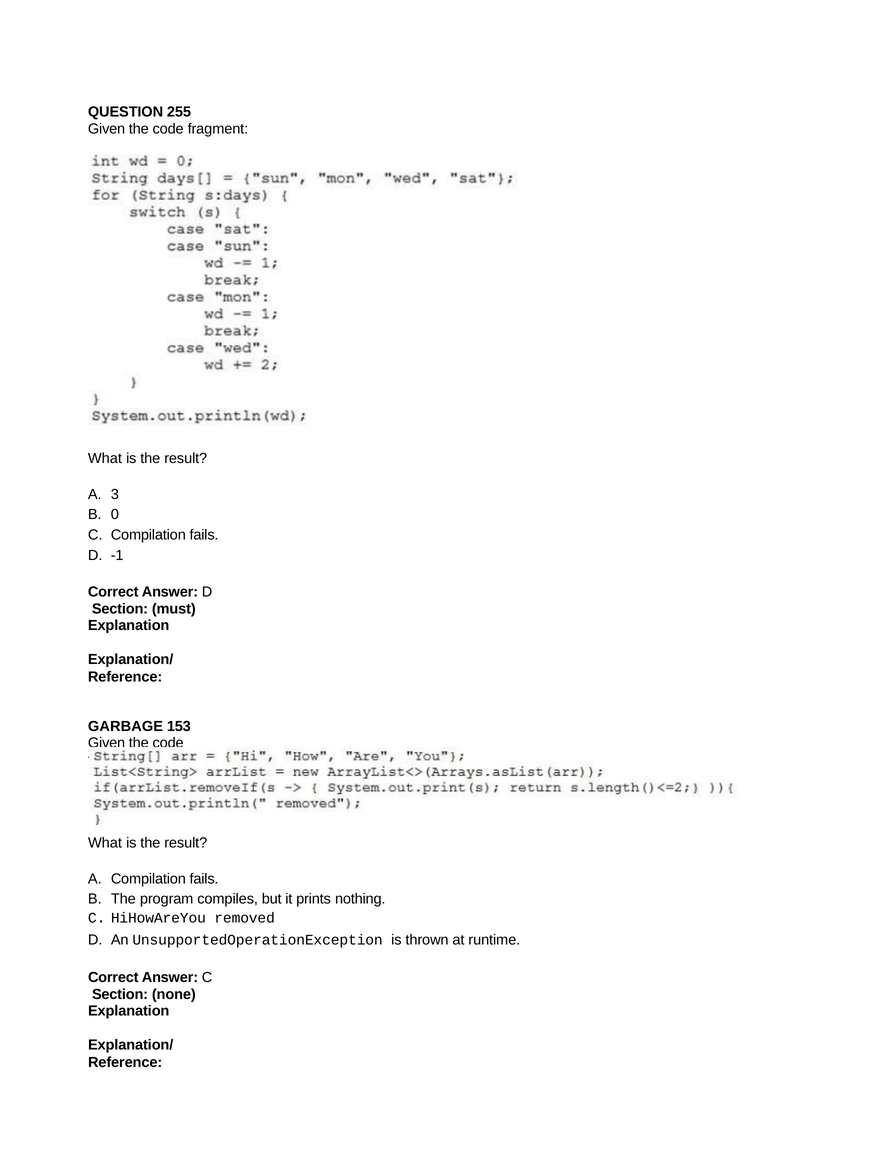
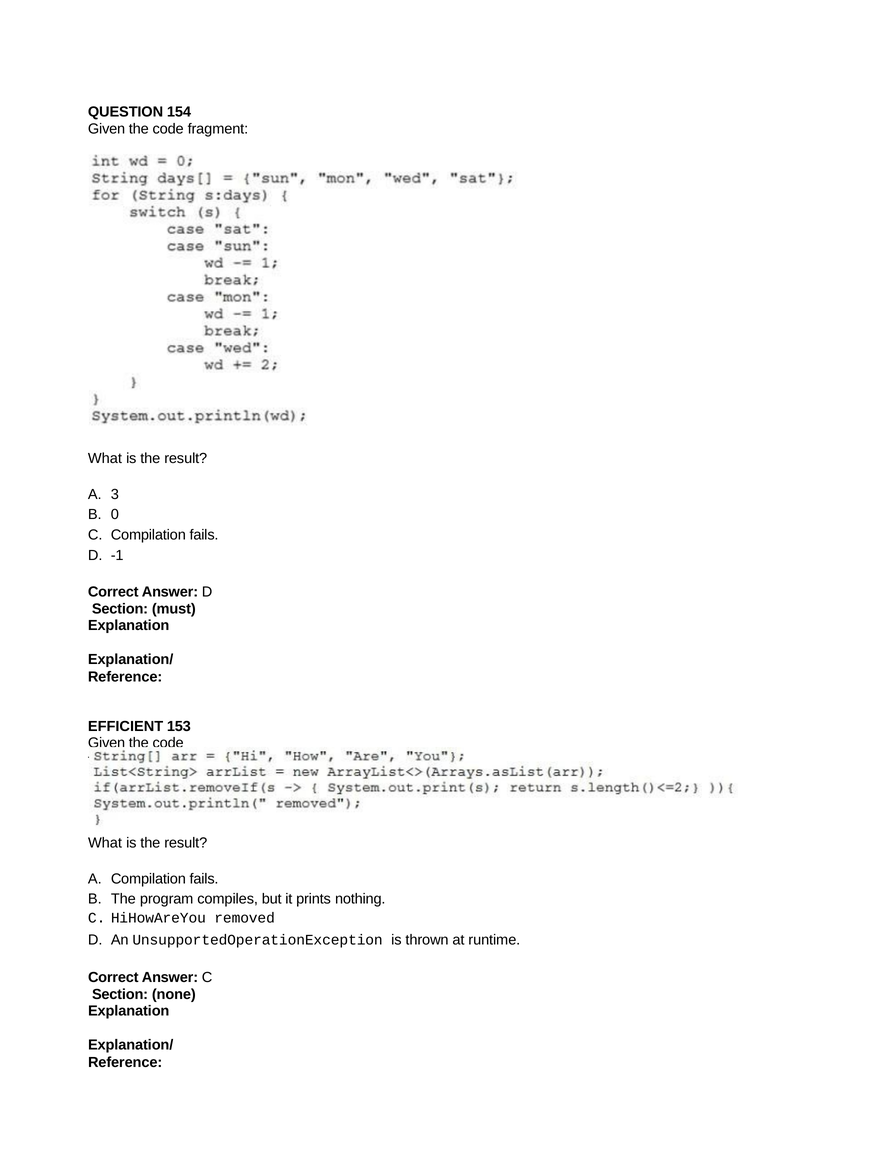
255: 255 -> 154
GARBAGE: GARBAGE -> EFFICIENT
